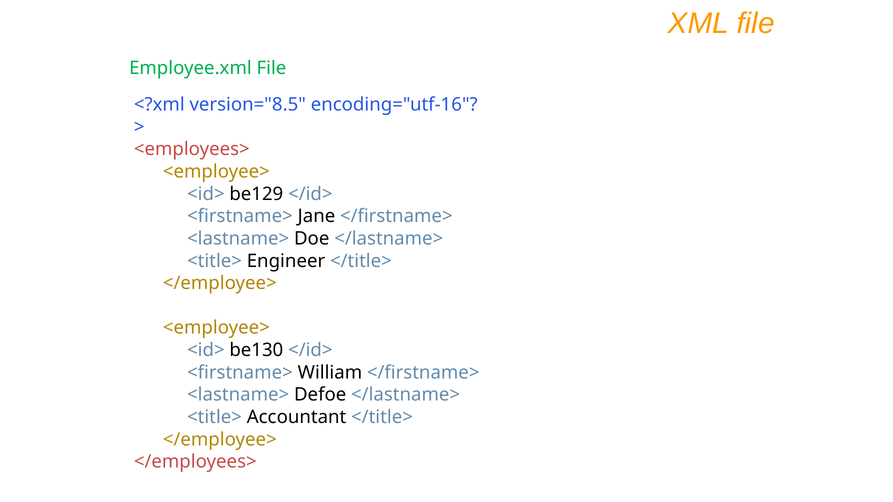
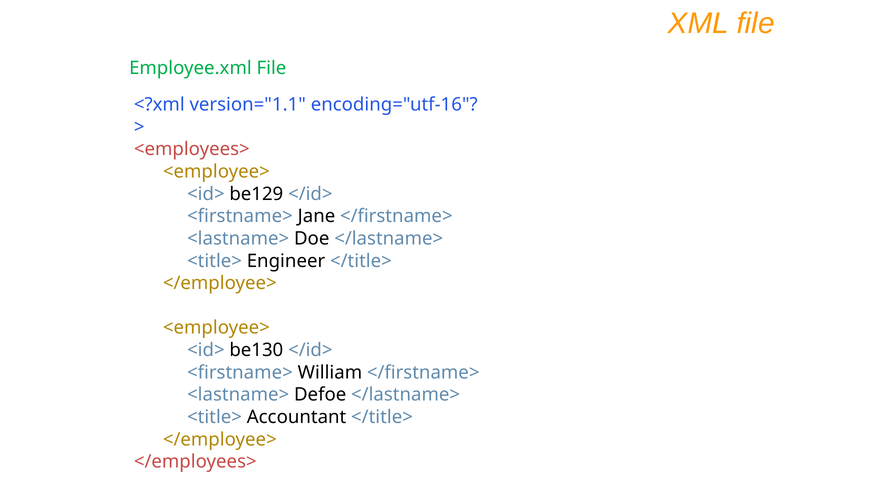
version="8.5: version="8.5 -> version="1.1
